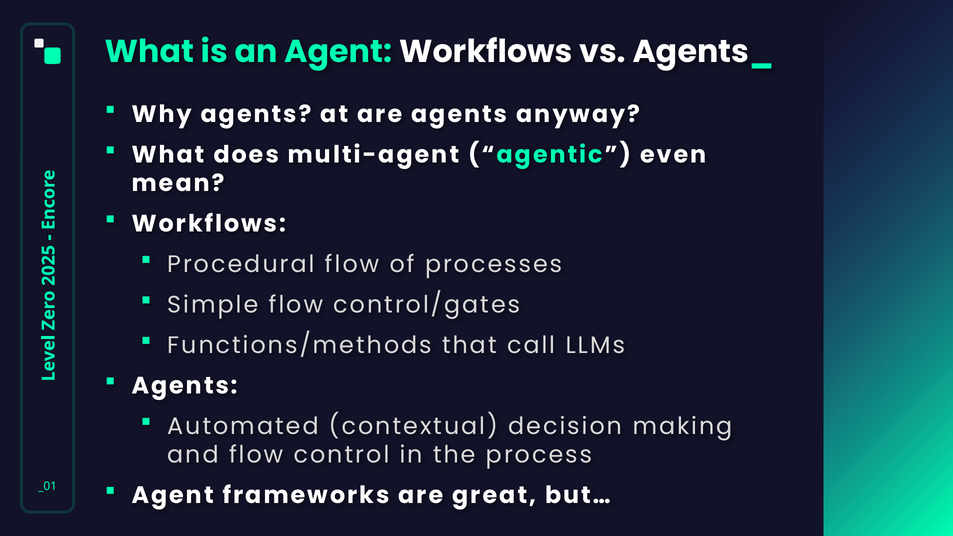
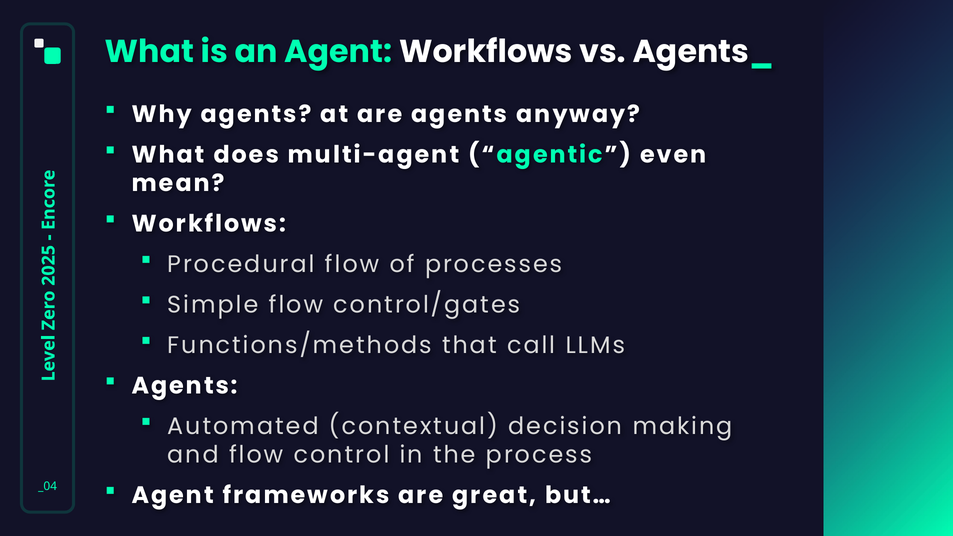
_01: _01 -> _04
